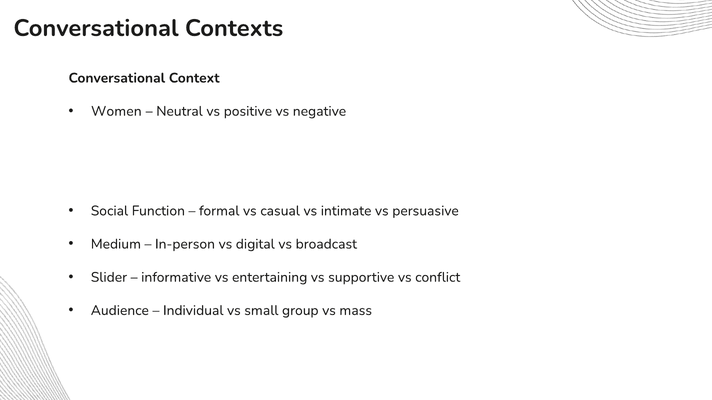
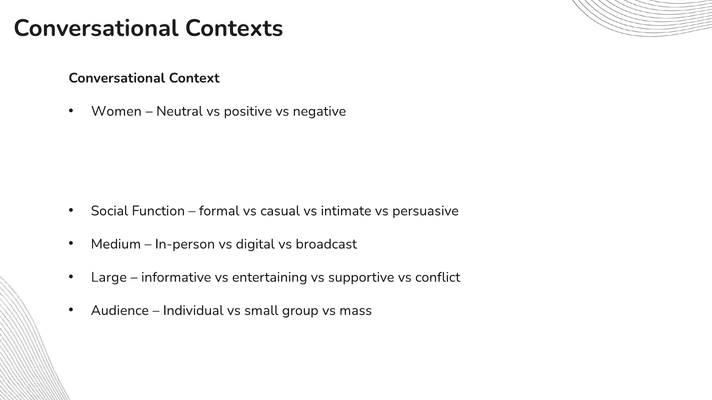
Slider: Slider -> Large
